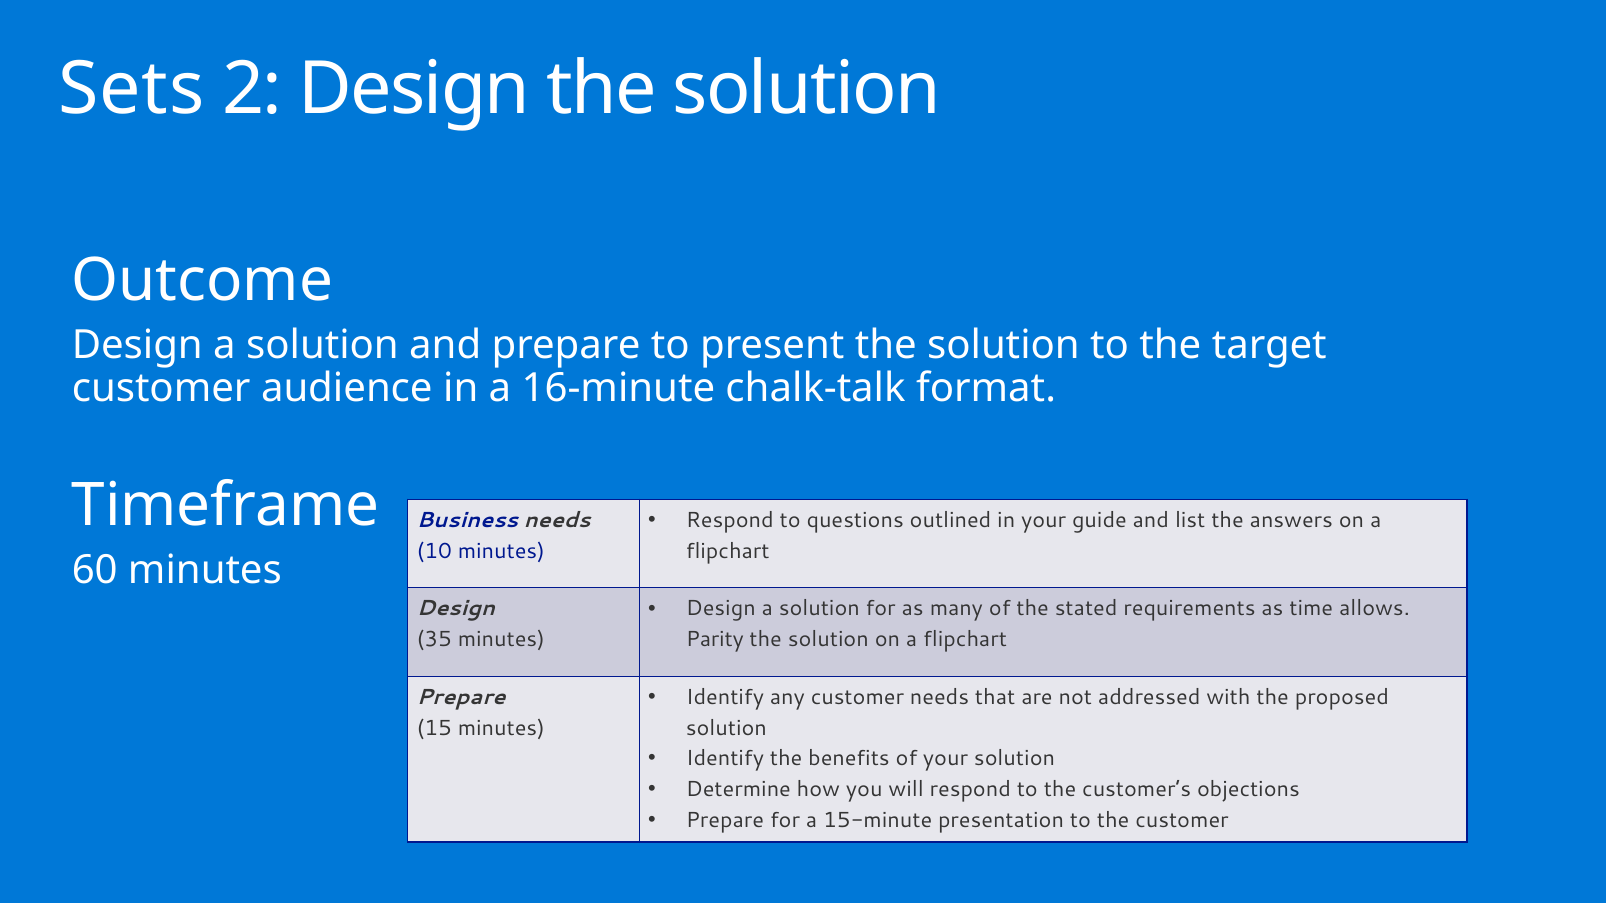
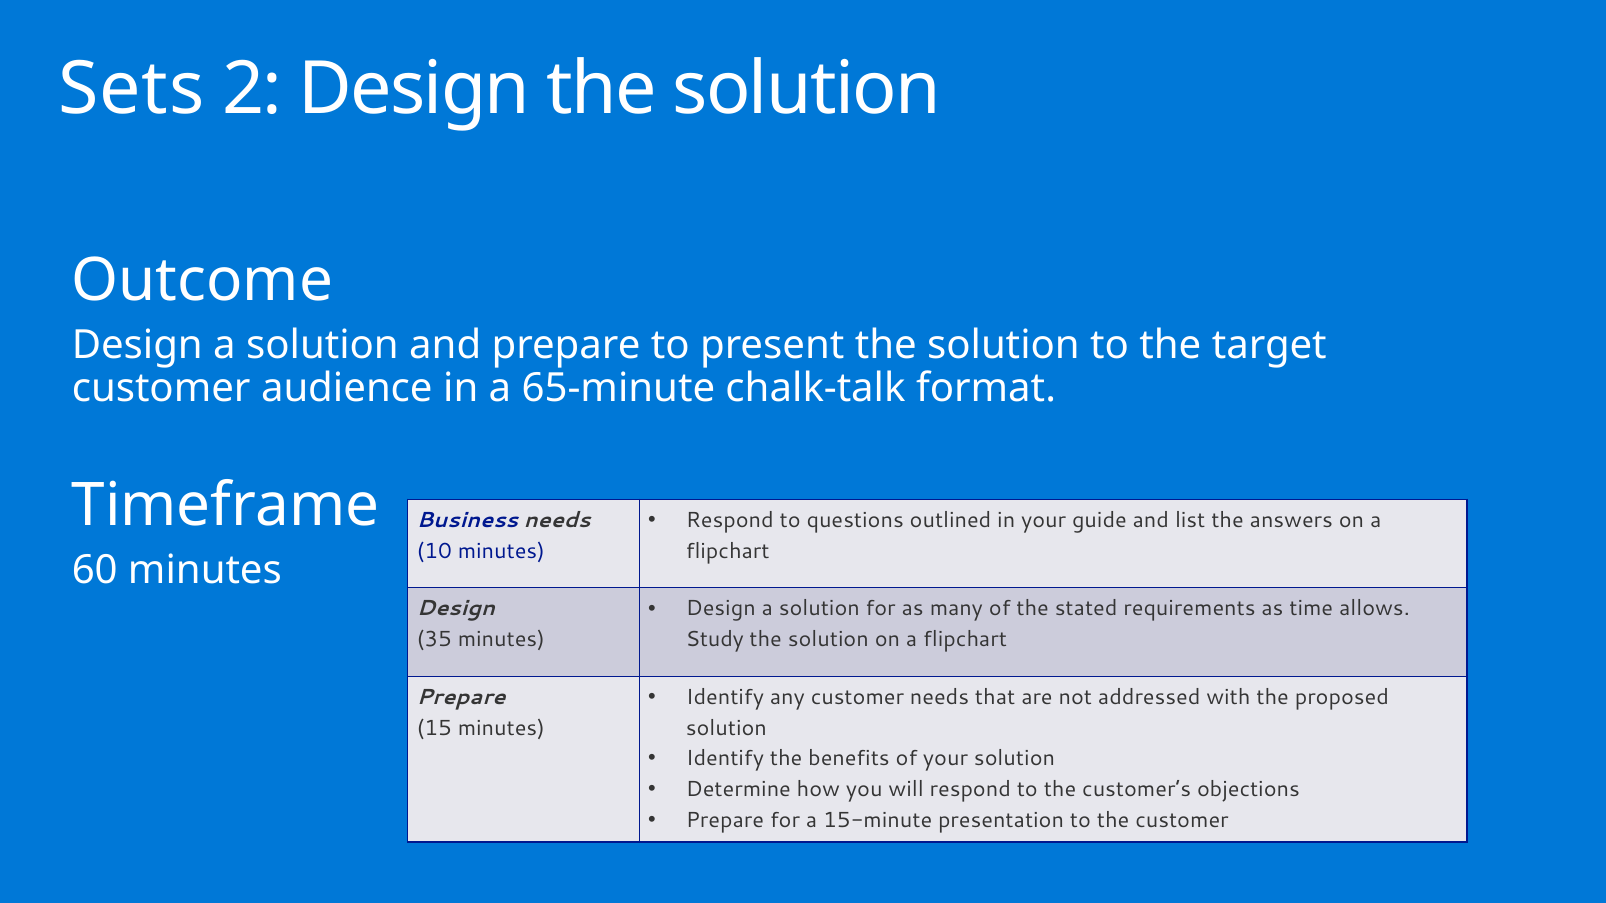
16-minute: 16-minute -> 65-minute
Parity: Parity -> Study
